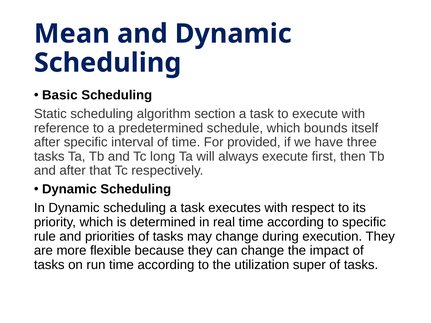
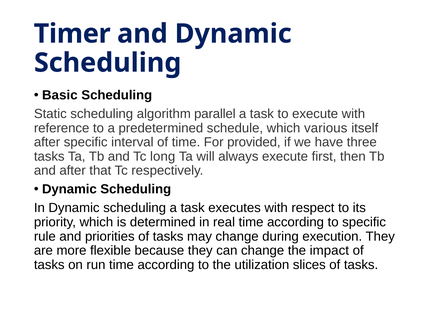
Mean: Mean -> Timer
section: section -> parallel
bounds: bounds -> various
super: super -> slices
